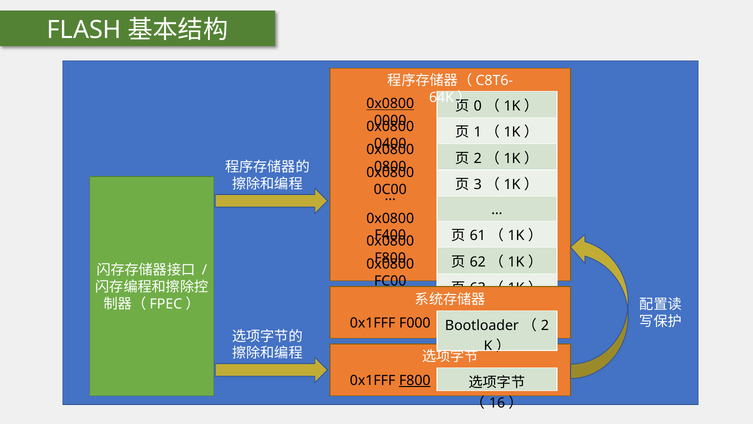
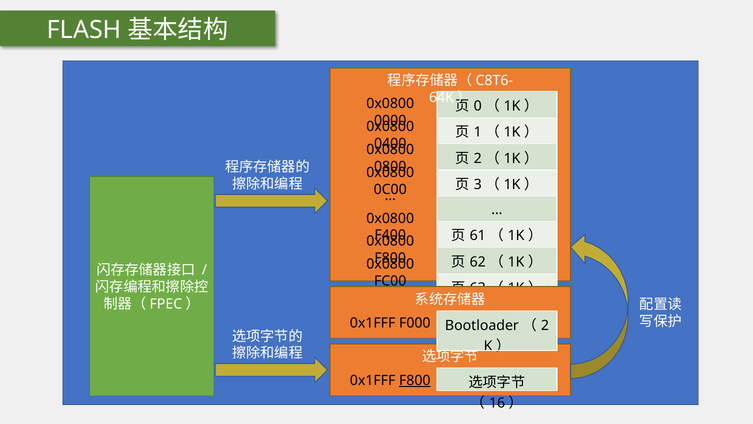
0x0800 at (390, 104) underline: present -> none
